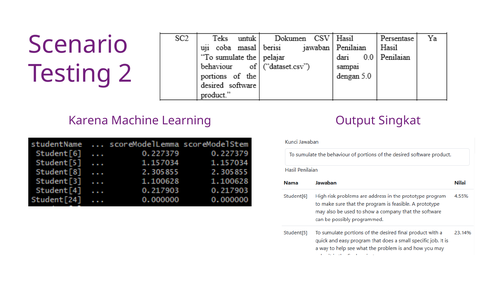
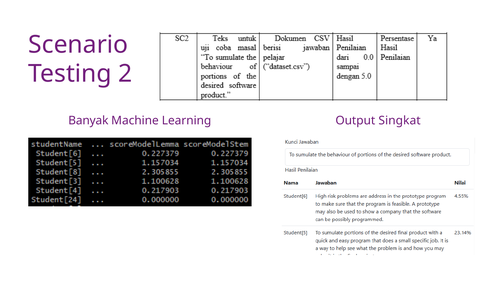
Karena: Karena -> Banyak
